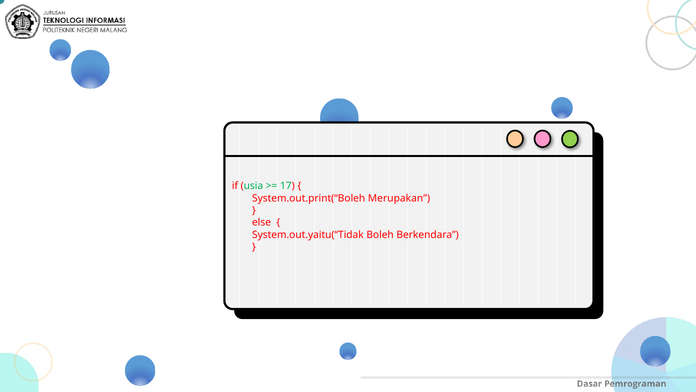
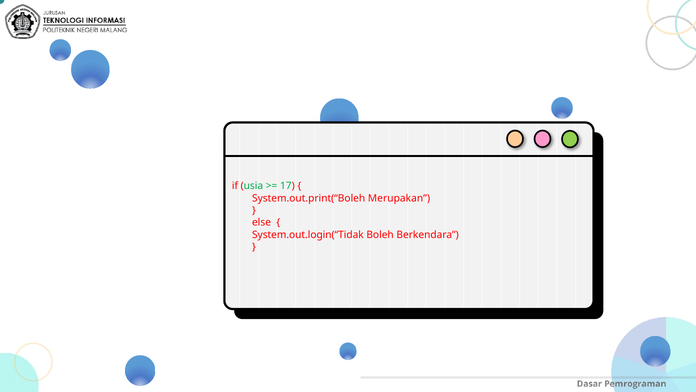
System.out.yaitu(“Tidak: System.out.yaitu(“Tidak -> System.out.login(“Tidak
